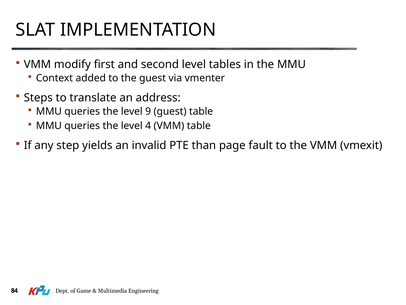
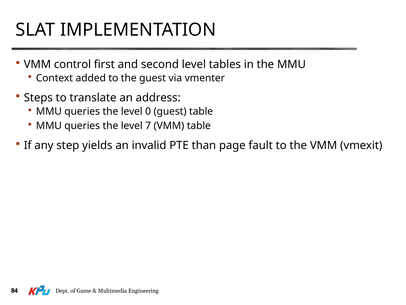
modify: modify -> control
9: 9 -> 0
4: 4 -> 7
